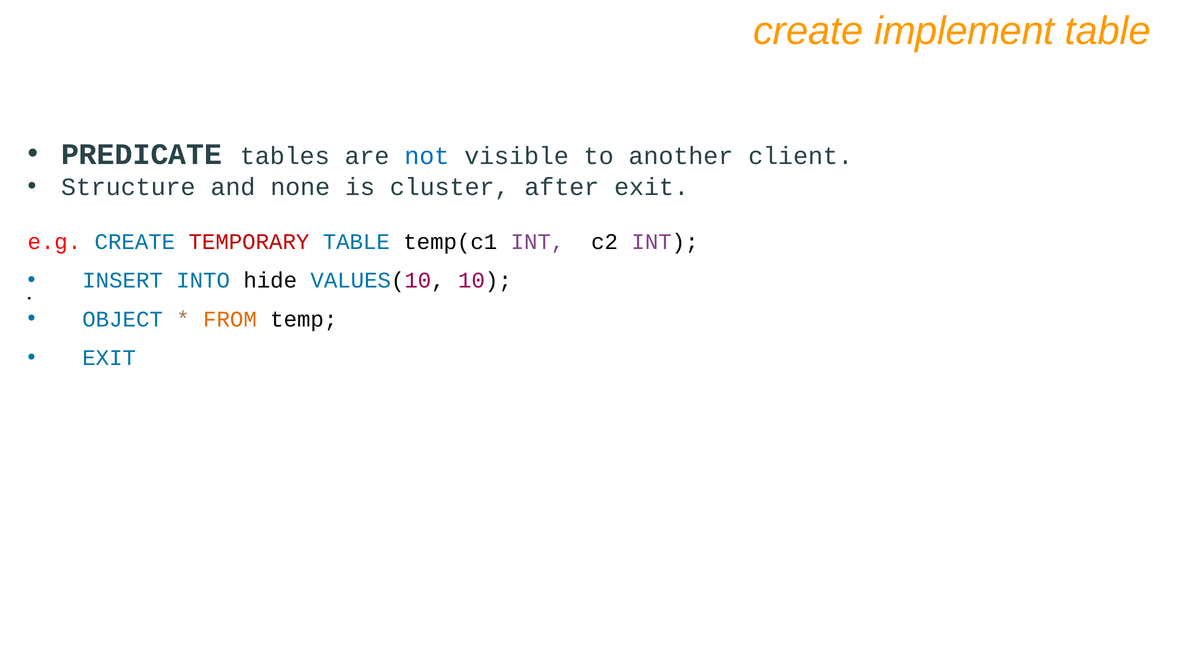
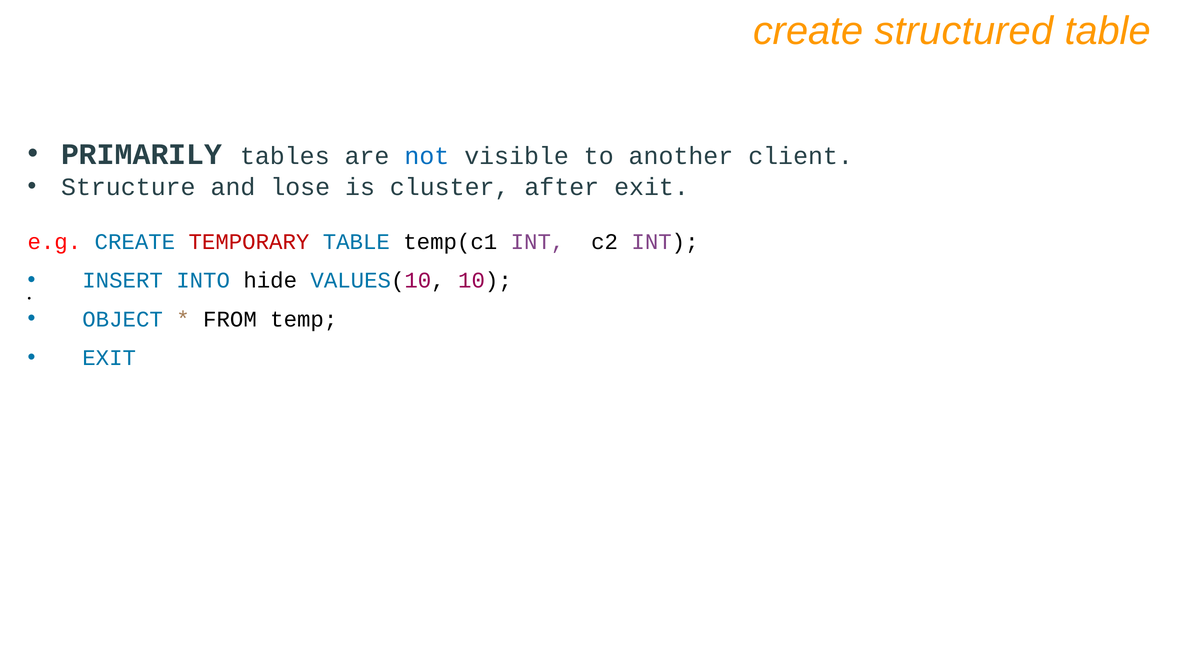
implement: implement -> structured
PREDICATE: PREDICATE -> PRIMARILY
none: none -> lose
FROM colour: orange -> black
